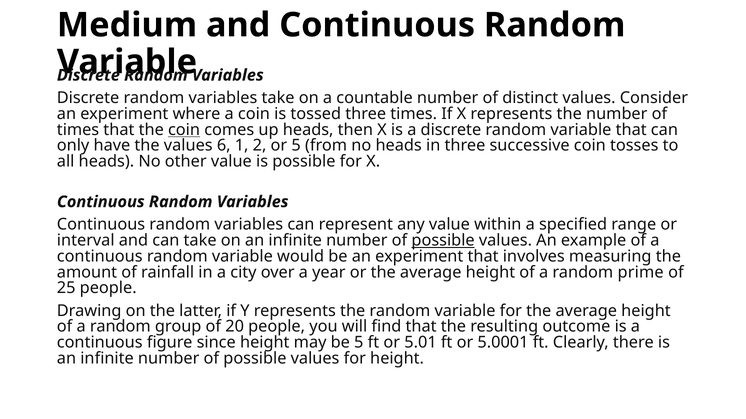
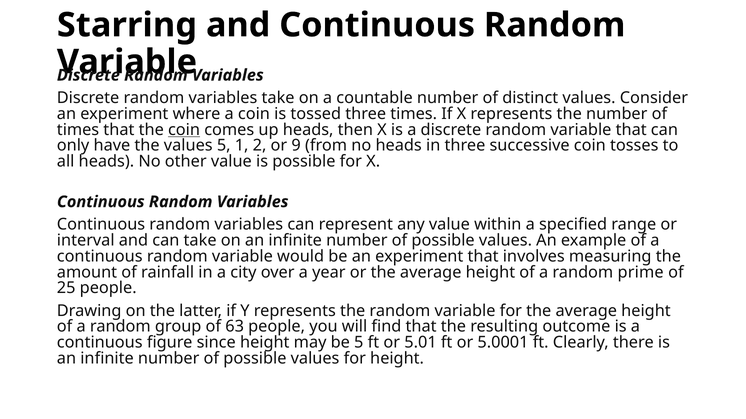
Medium: Medium -> Starring
values 6: 6 -> 5
or 5: 5 -> 9
possible at (443, 241) underline: present -> none
20: 20 -> 63
